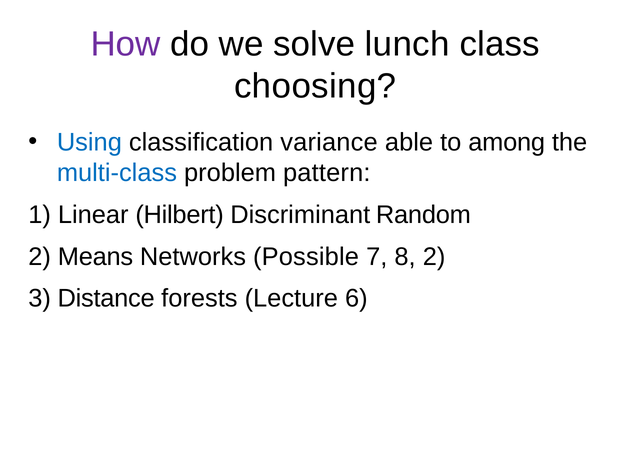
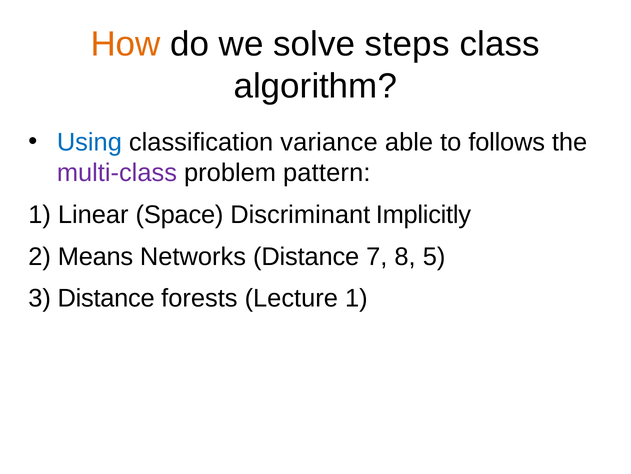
How colour: purple -> orange
lunch: lunch -> steps
choosing: choosing -> algorithm
among: among -> follows
multi-class colour: blue -> purple
Hilbert: Hilbert -> Space
Random: Random -> Implicitly
Networks Possible: Possible -> Distance
8 2: 2 -> 5
Lecture 6: 6 -> 1
